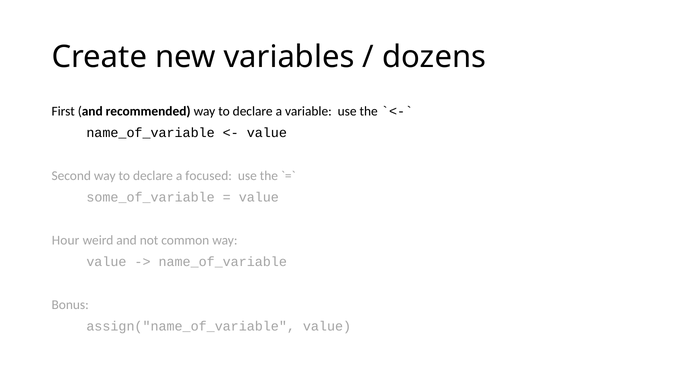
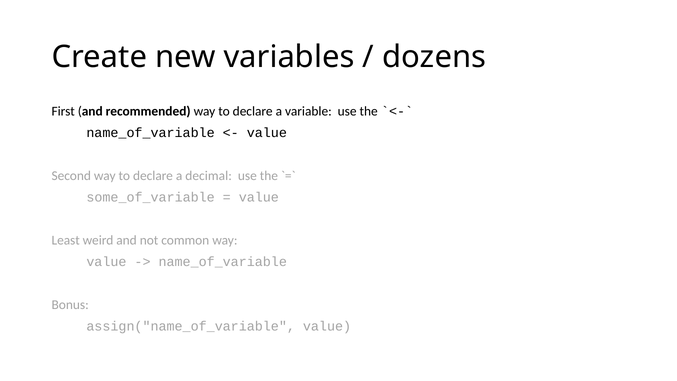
focused: focused -> decimal
Hour: Hour -> Least
